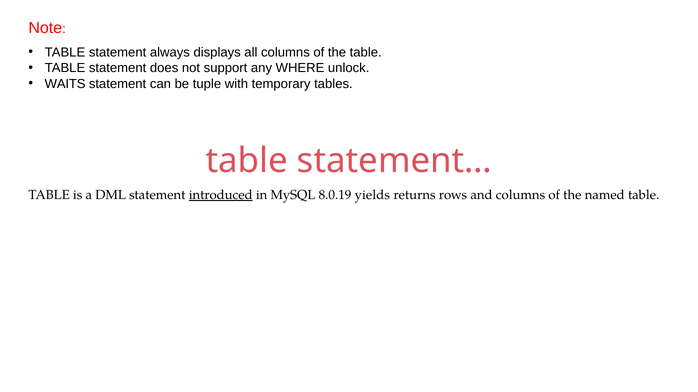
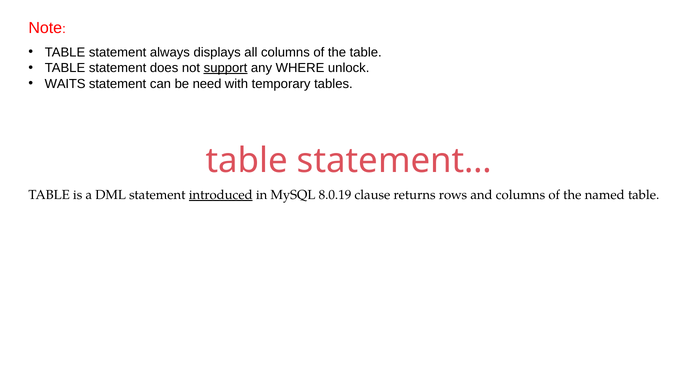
support underline: none -> present
tuple: tuple -> need
yields: yields -> clause
